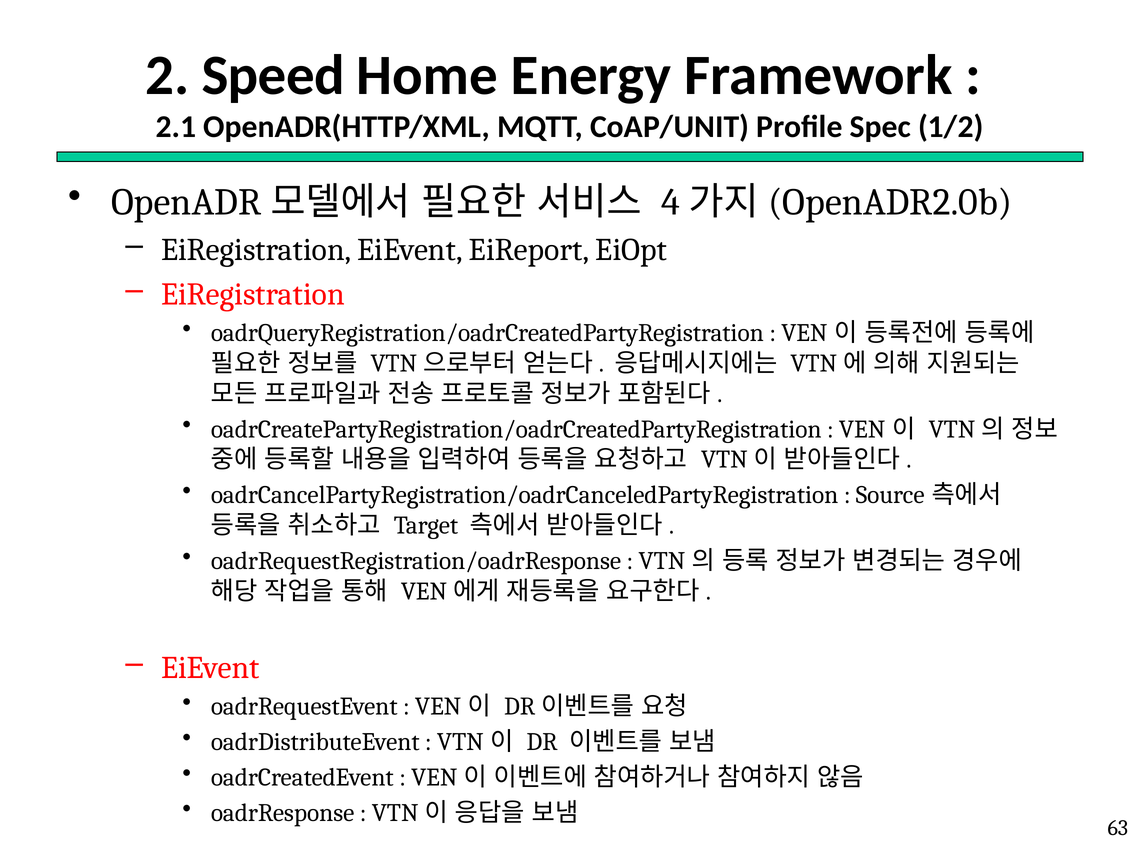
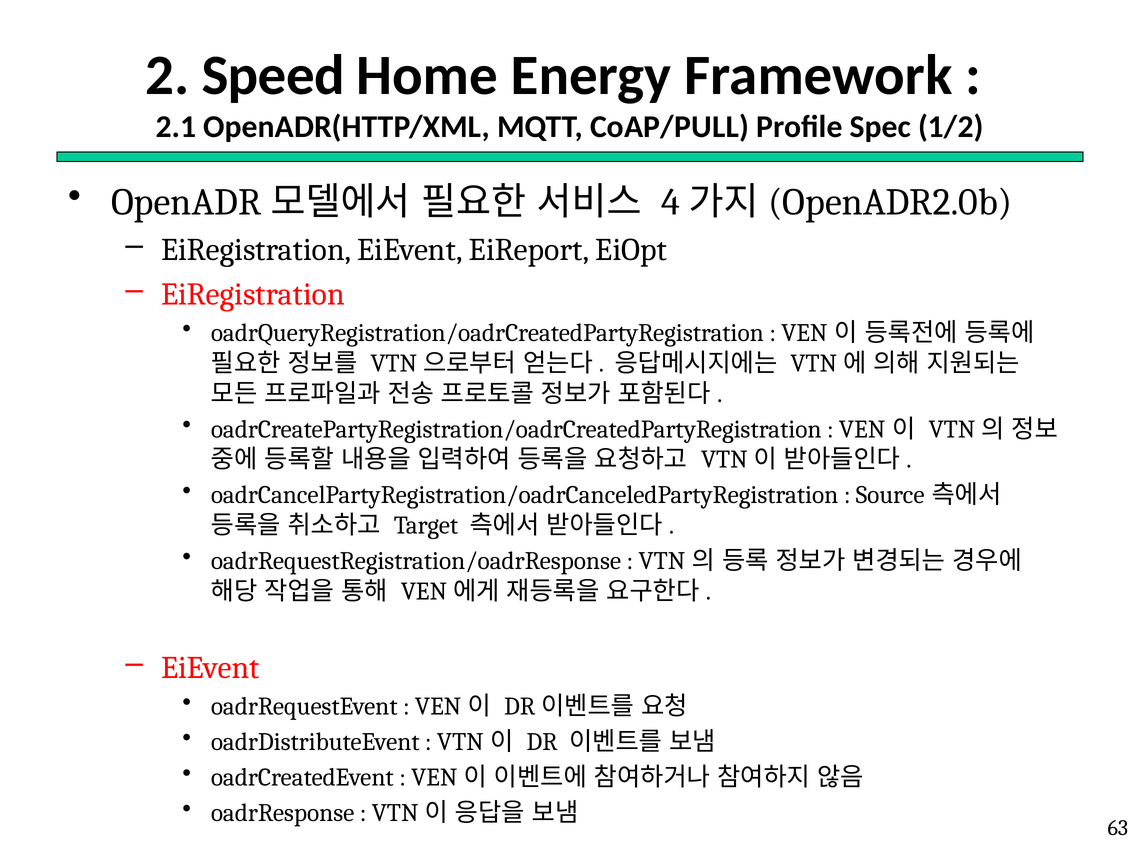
CoAP/UNIT: CoAP/UNIT -> CoAP/PULL
